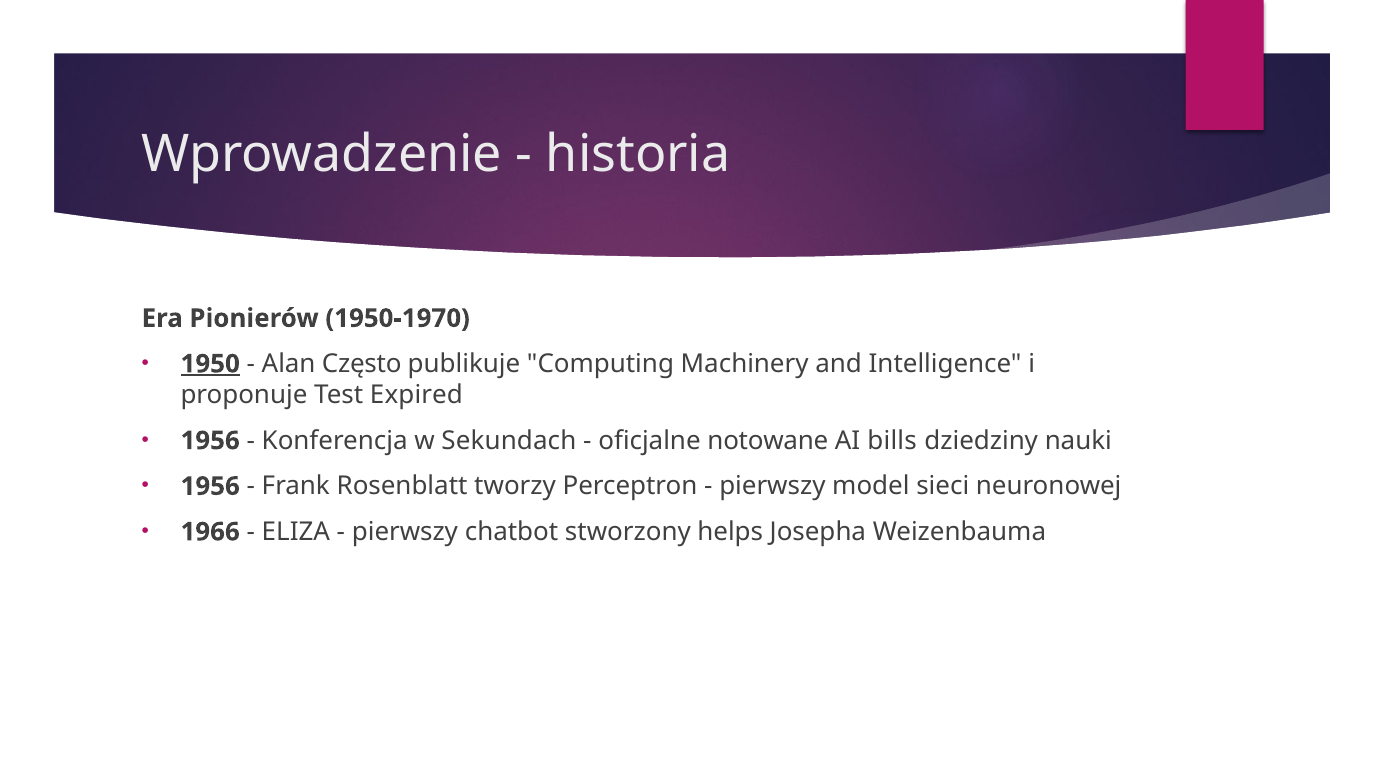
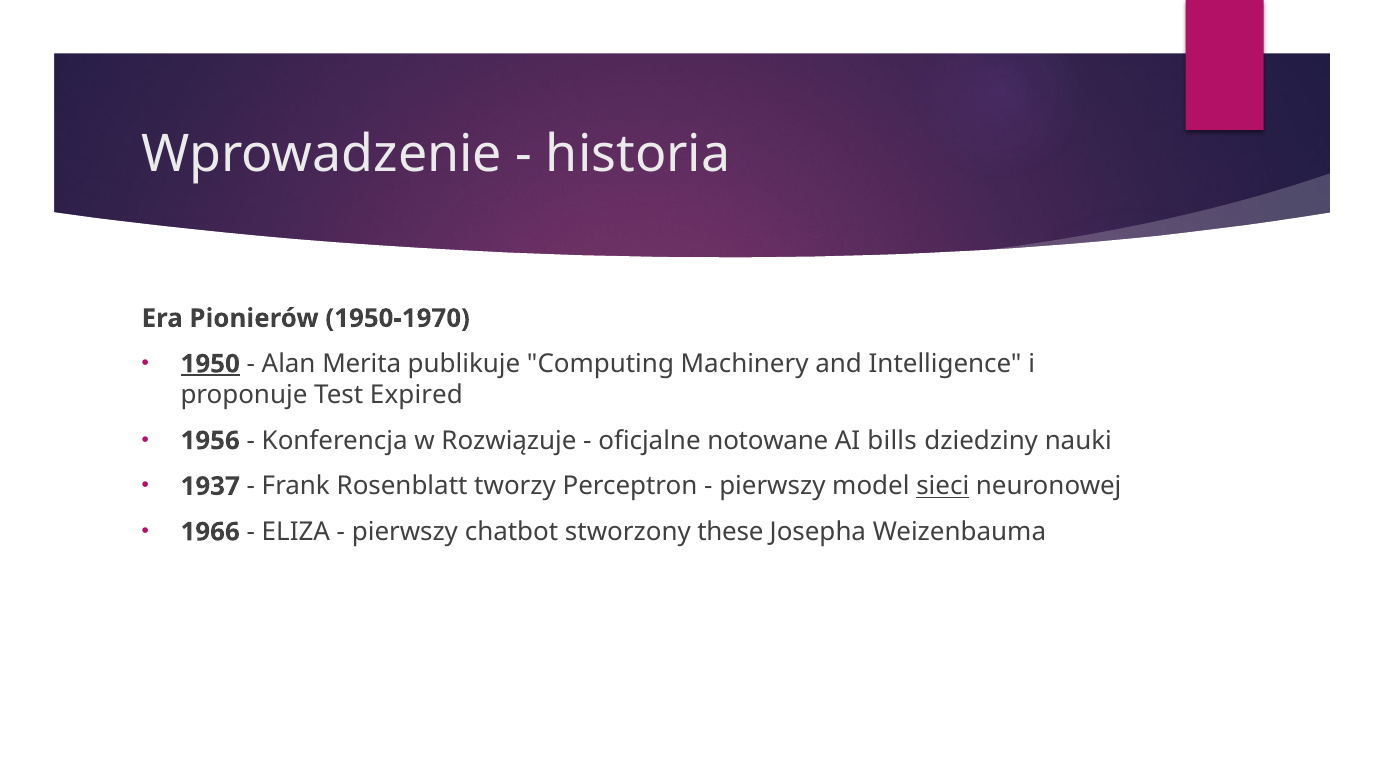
Często: Często -> Merita
Sekundach: Sekundach -> Rozwiązuje
1956 at (210, 486): 1956 -> 1937
sieci underline: none -> present
helps: helps -> these
